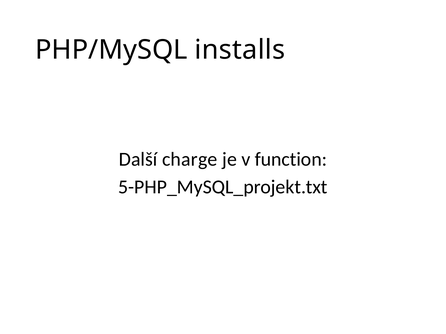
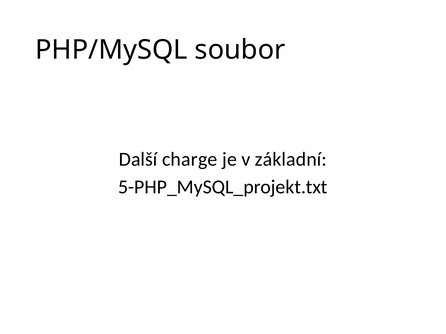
installs: installs -> soubor
function: function -> základní
